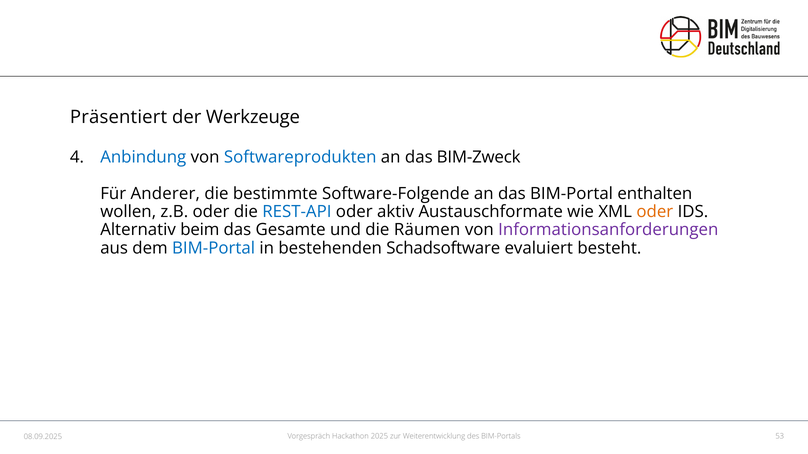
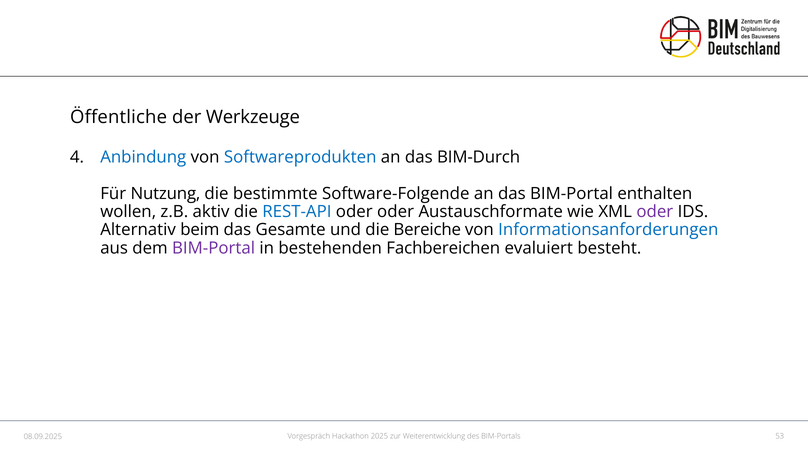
Präsentiert: Präsentiert -> Öffentliche
BIM-Zweck: BIM-Zweck -> BIM-Durch
Anderer: Anderer -> Nutzung
z.B oder: oder -> aktiv
oder aktiv: aktiv -> oder
oder at (655, 212) colour: orange -> purple
Räumen: Räumen -> Bereiche
Informationsanforderungen colour: purple -> blue
BIM-Portal at (214, 248) colour: blue -> purple
Schadsoftware: Schadsoftware -> Fachbereichen
